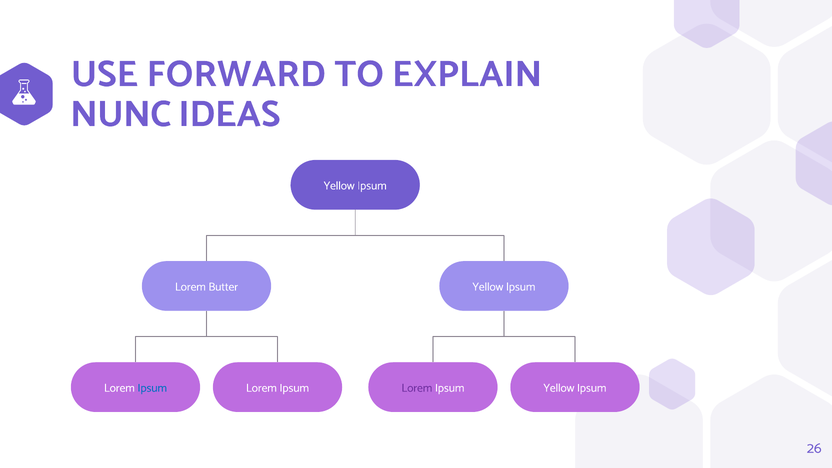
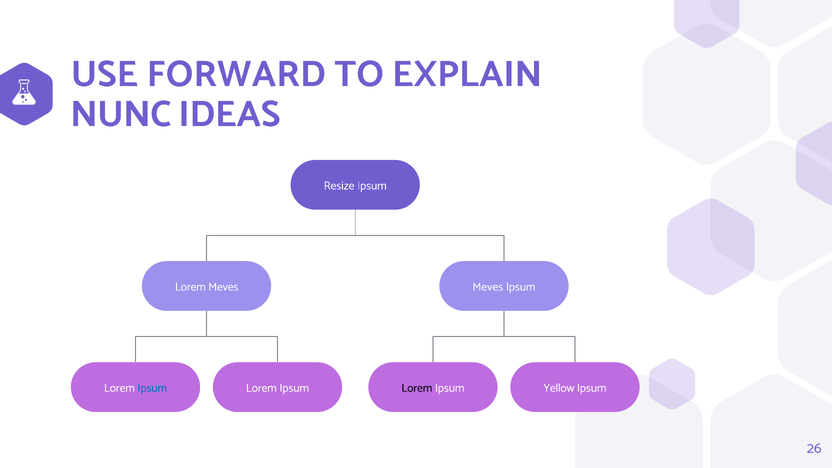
Yellow at (339, 186): Yellow -> Resize
Lorem Butter: Butter -> Meves
Yellow at (488, 287): Yellow -> Meves
Lorem at (417, 388) colour: purple -> black
